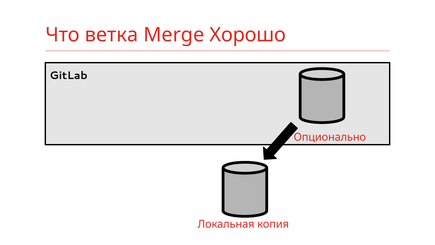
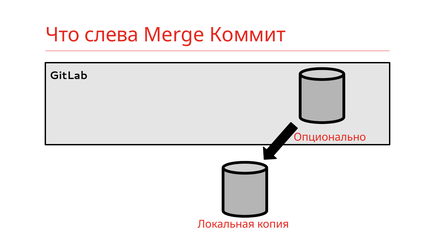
ветка: ветка -> слева
Хорошо: Хорошо -> Коммит
